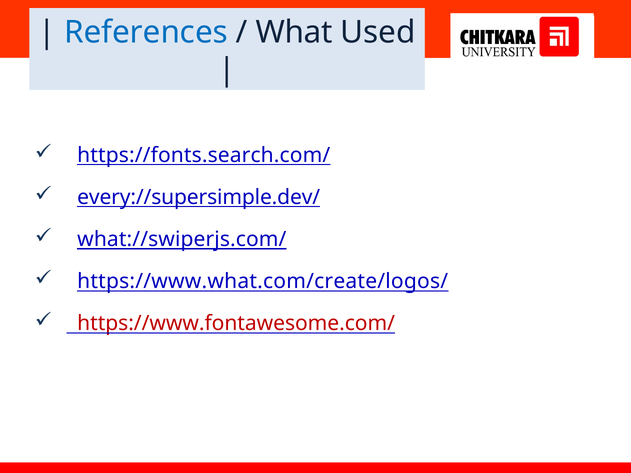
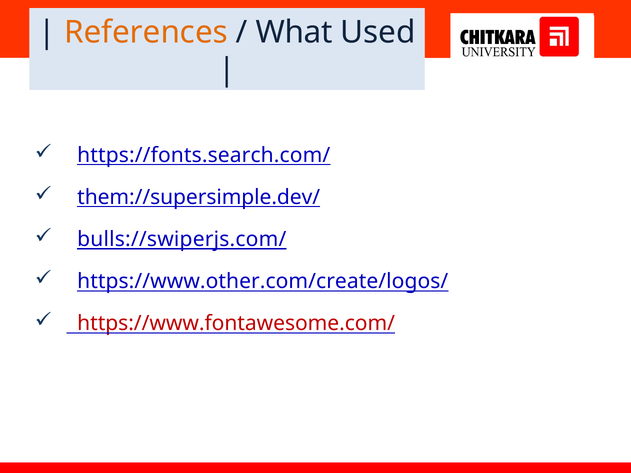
References colour: blue -> orange
every://supersimple.dev/: every://supersimple.dev/ -> them://supersimple.dev/
what://swiperjs.com/: what://swiperjs.com/ -> bulls://swiperjs.com/
https://www.what.com/create/logos/: https://www.what.com/create/logos/ -> https://www.other.com/create/logos/
